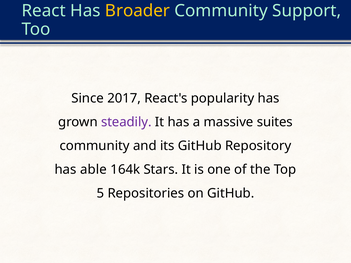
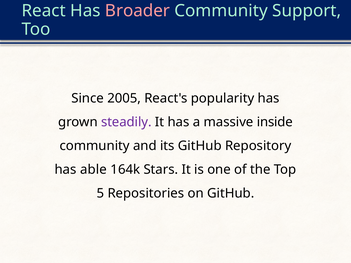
Broader colour: yellow -> pink
2017: 2017 -> 2005
suites: suites -> inside
